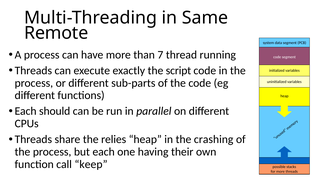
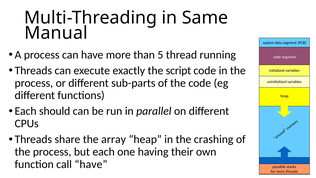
Remote: Remote -> Manual
7: 7 -> 5
relies: relies -> array
call keep: keep -> have
